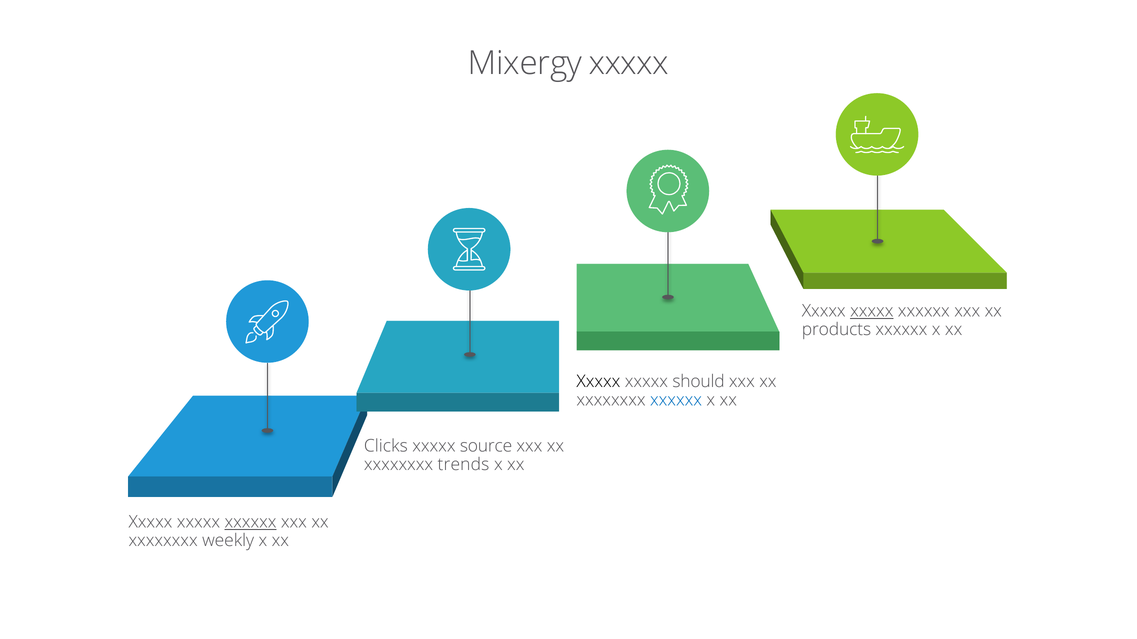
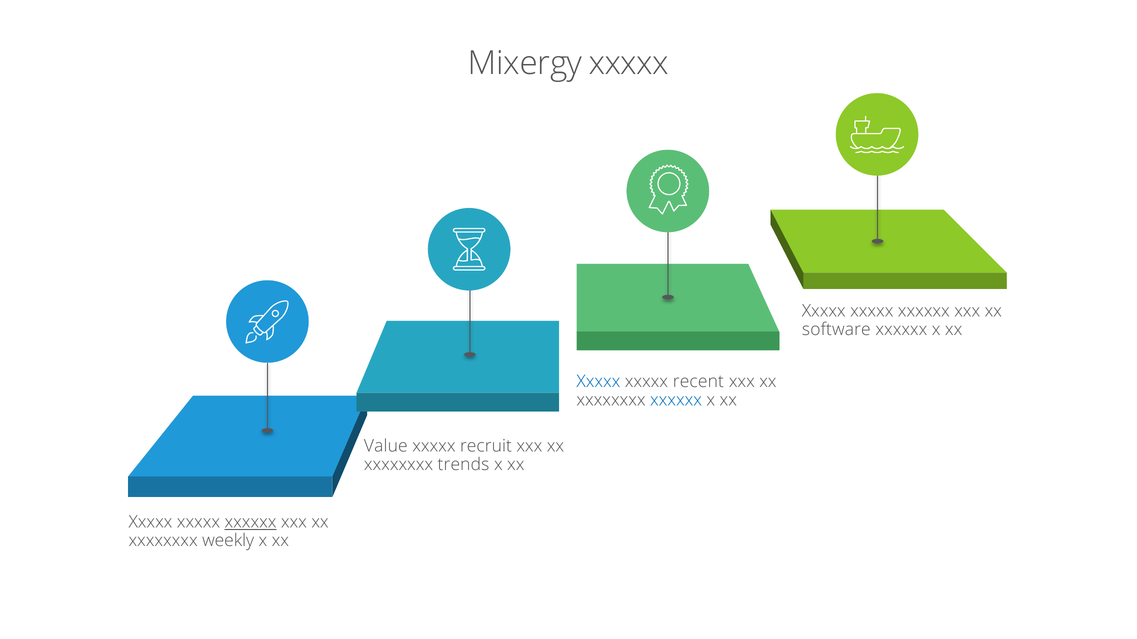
xxxxx at (872, 311) underline: present -> none
products: products -> software
Xxxxx at (598, 382) colour: black -> blue
should: should -> recent
Clicks: Clicks -> Value
source: source -> recruit
